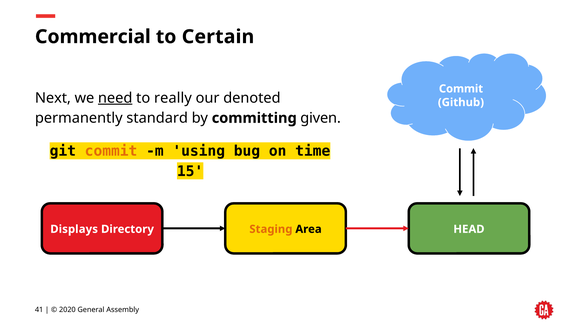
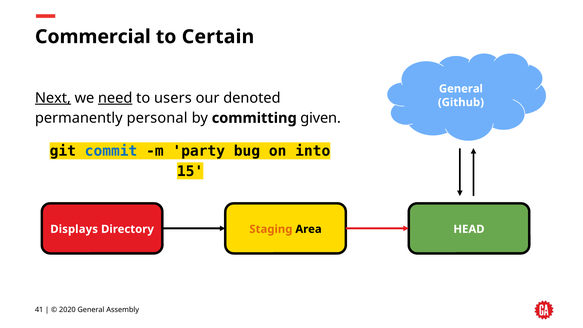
Commit at (461, 89): Commit -> General
Next underline: none -> present
really: really -> users
standard: standard -> personal
commit at (111, 151) colour: orange -> blue
using: using -> party
time: time -> into
